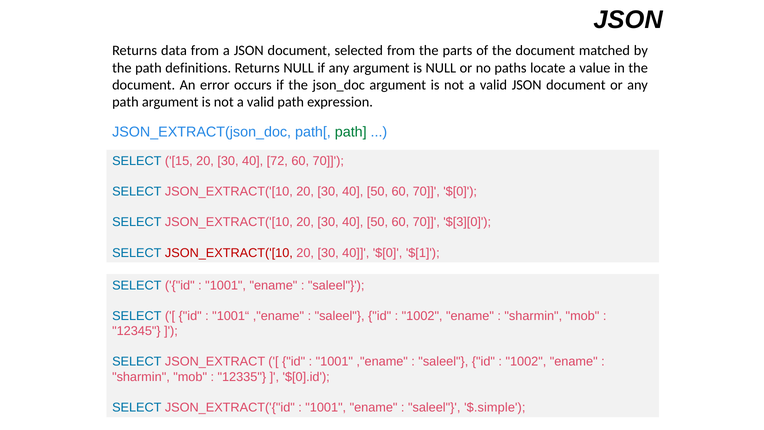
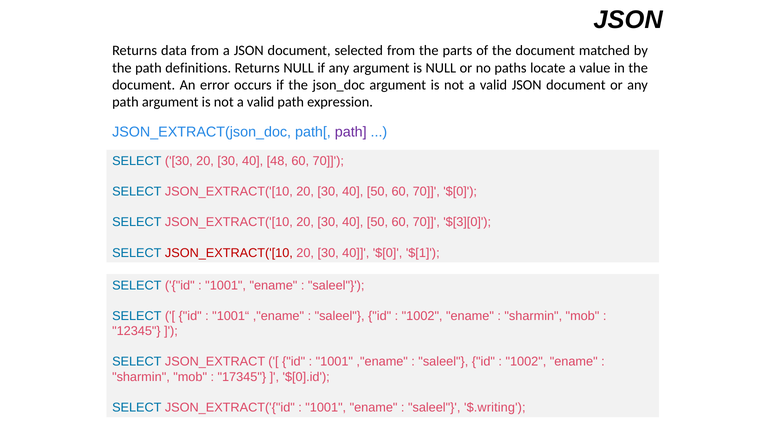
path at (351, 132) colour: green -> purple
SELECT 15: 15 -> 30
72: 72 -> 48
12335: 12335 -> 17345
$.simple: $.simple -> $.writing
